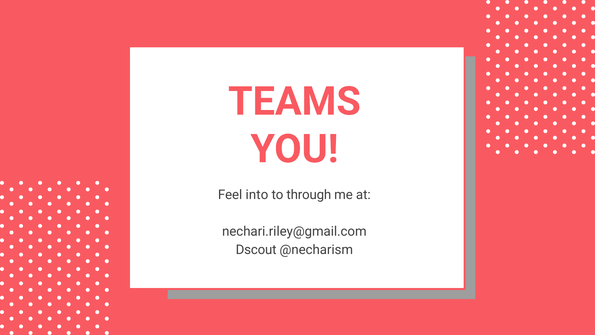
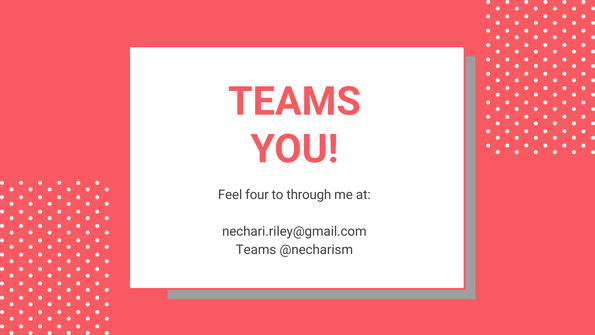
into: into -> four
Dscout at (256, 249): Dscout -> Teams
